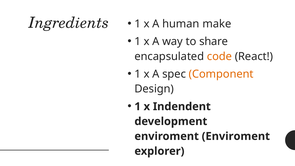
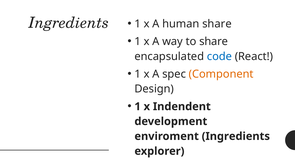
human make: make -> share
code colour: orange -> blue
enviroment Enviroment: Enviroment -> Ingredients
